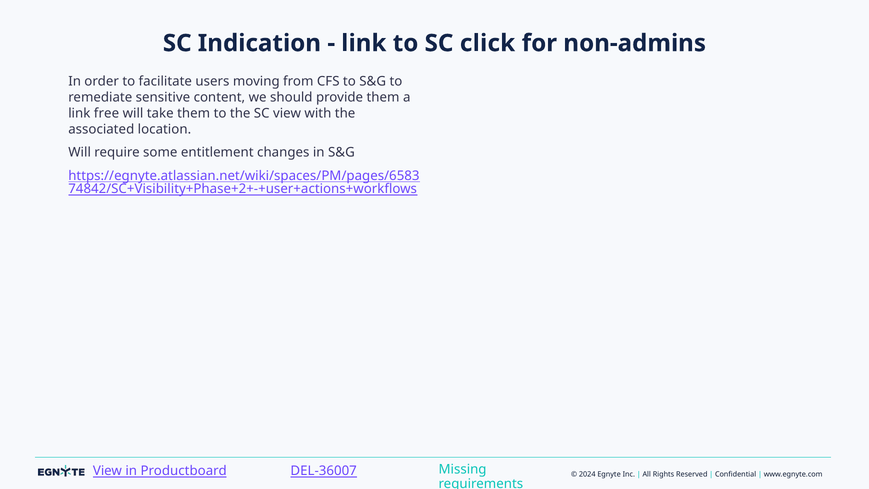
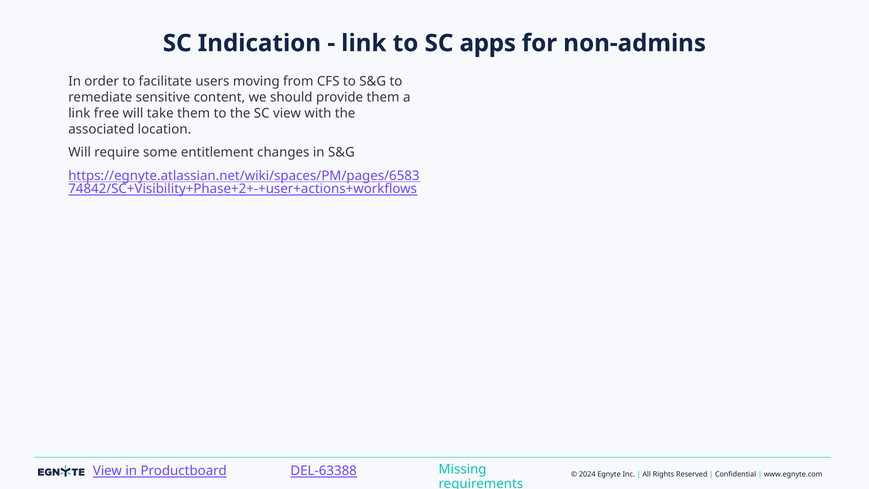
click: click -> apps
DEL-36007: DEL-36007 -> DEL-63388
